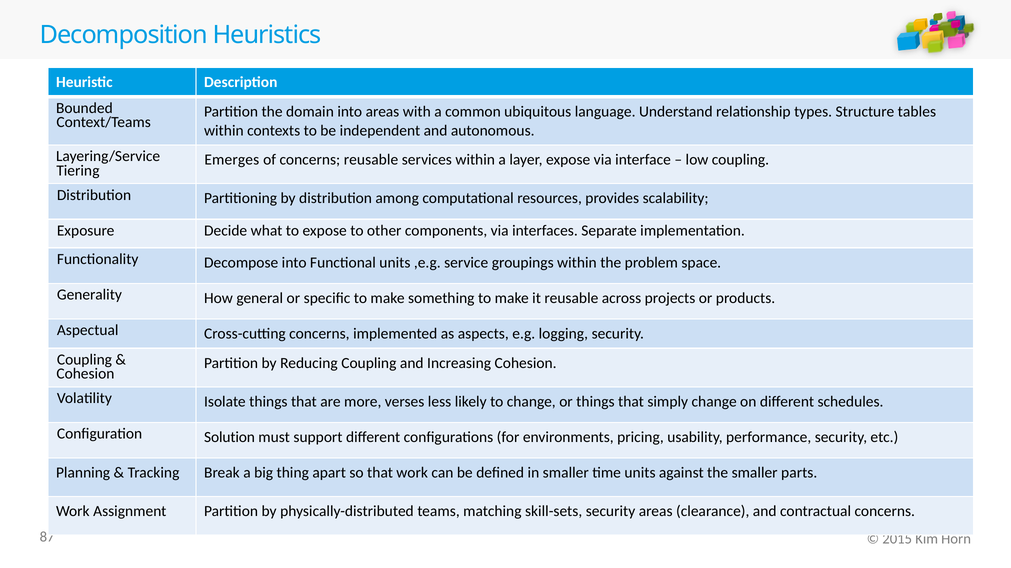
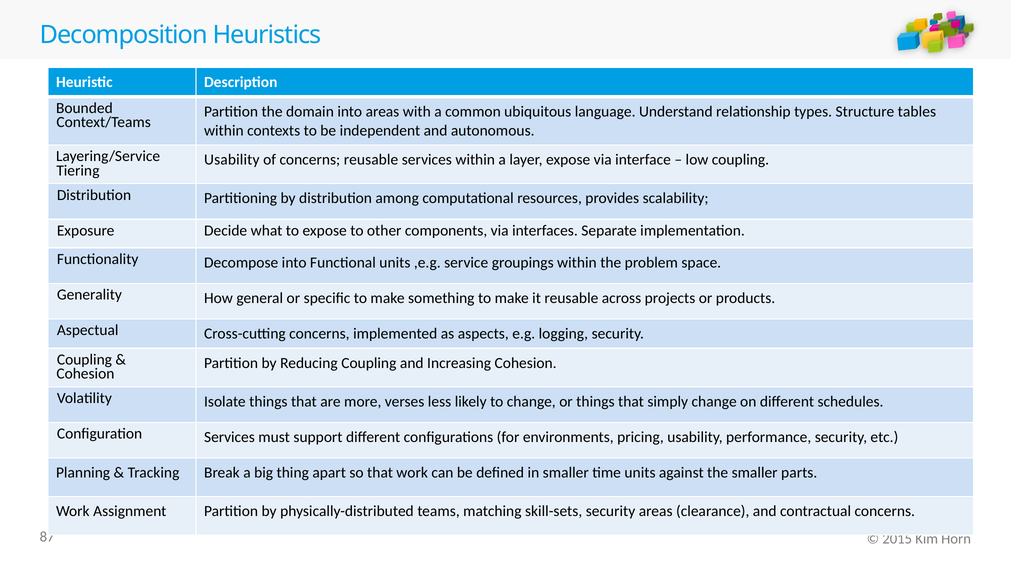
Emerges at (232, 160): Emerges -> Usability
Configuration Solution: Solution -> Services
